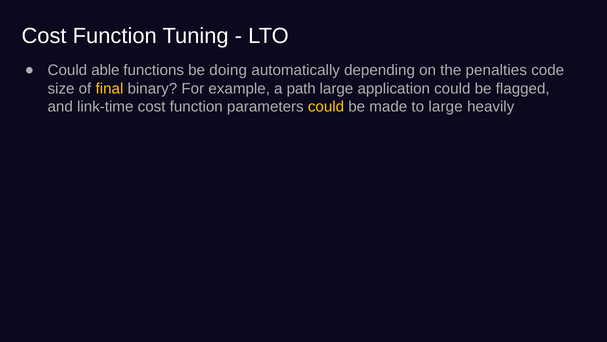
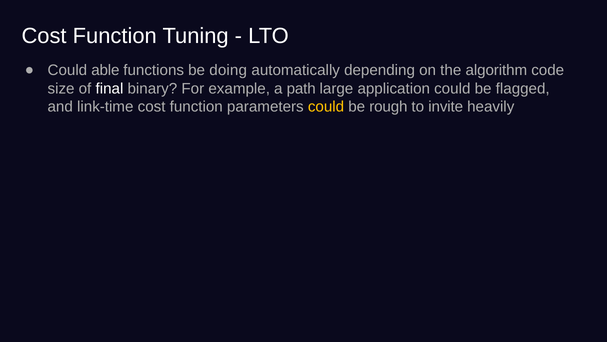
penalties: penalties -> algorithm
final colour: yellow -> white
made: made -> rough
to large: large -> invite
